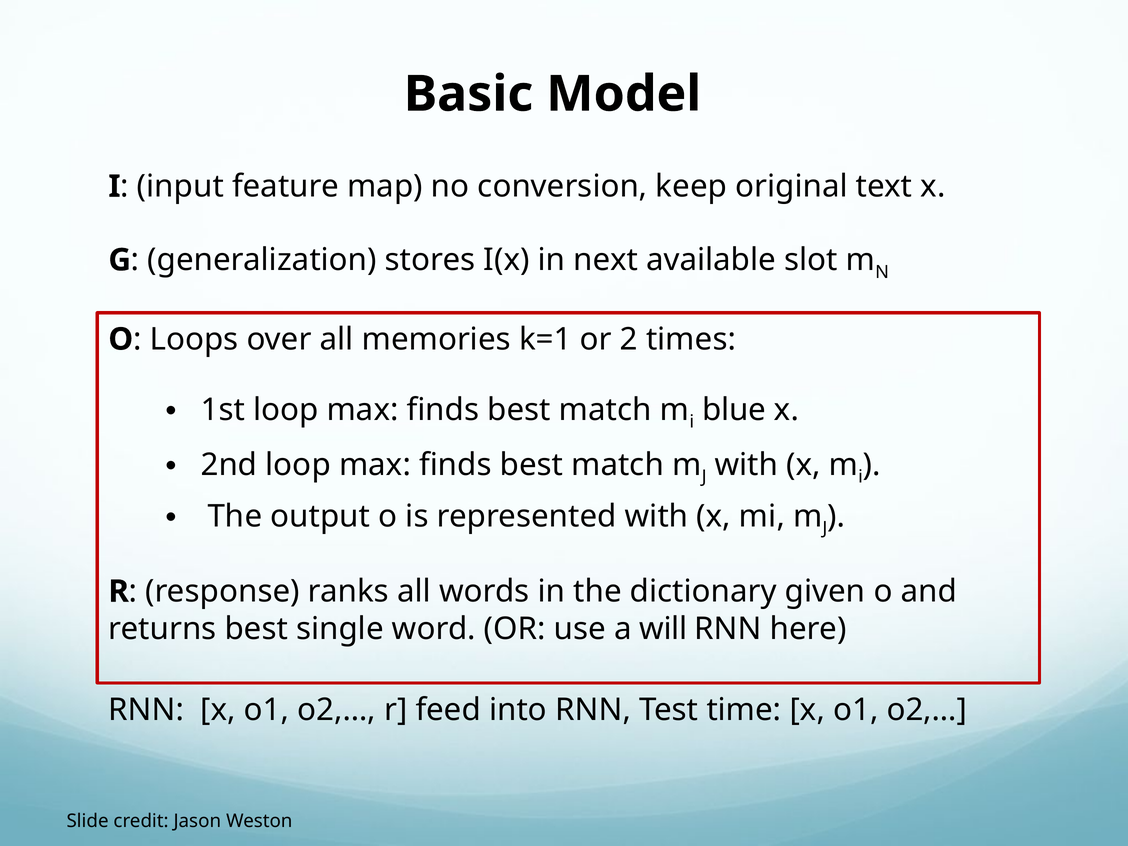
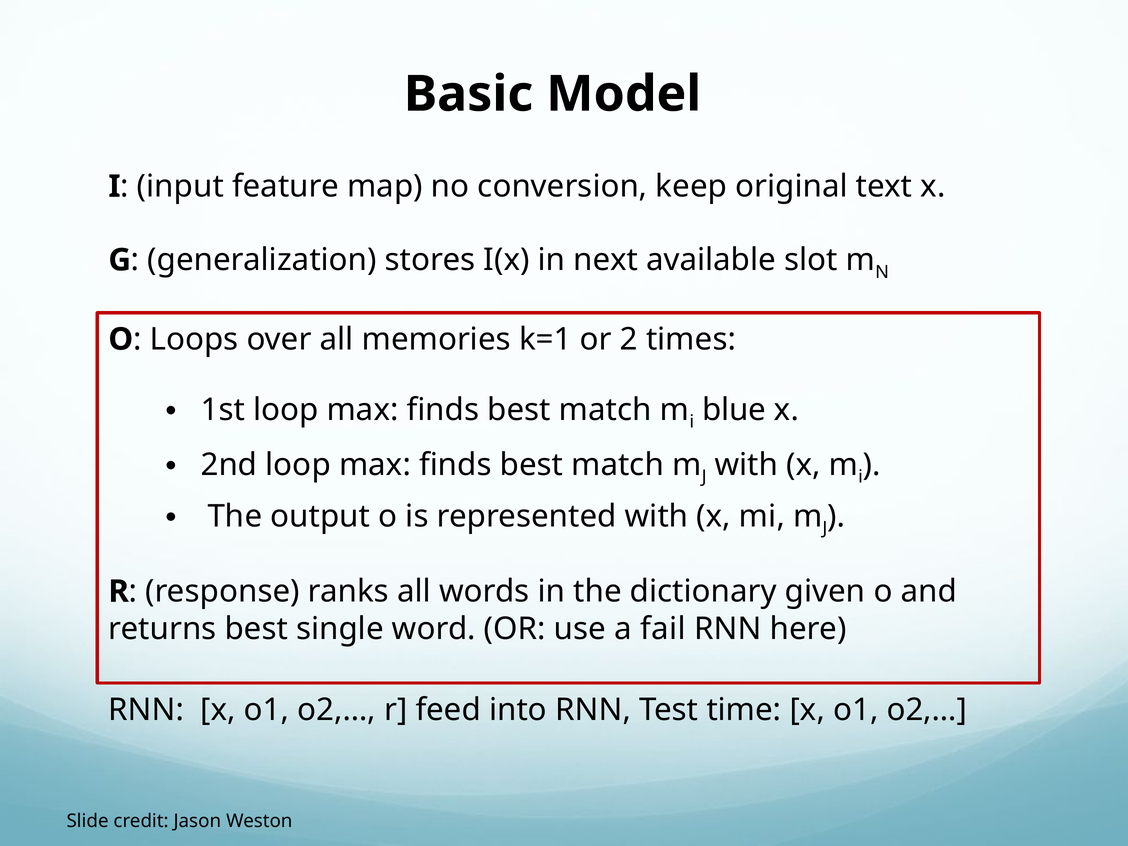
will: will -> fail
